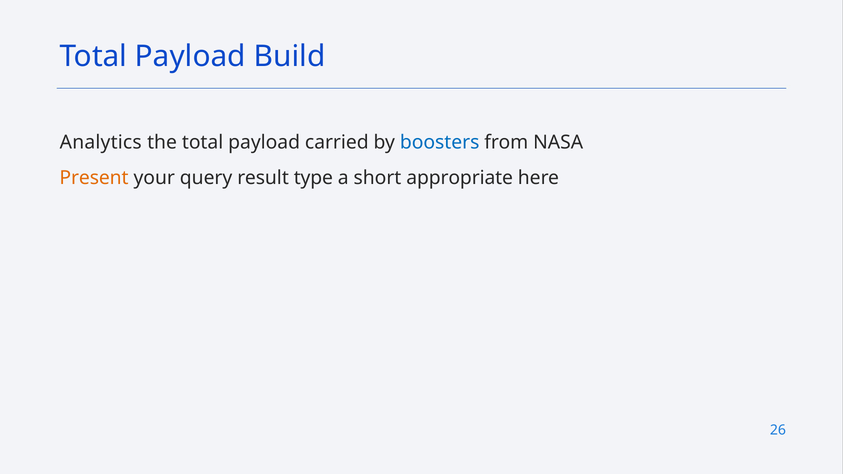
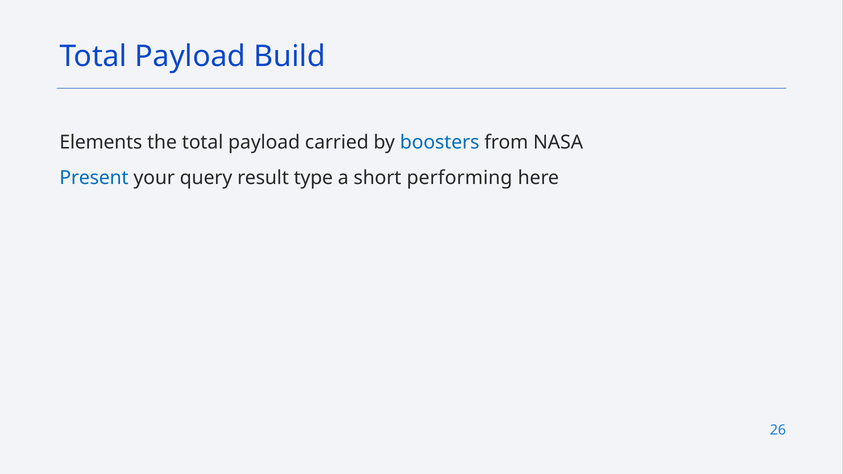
Analytics: Analytics -> Elements
Present colour: orange -> blue
appropriate: appropriate -> performing
